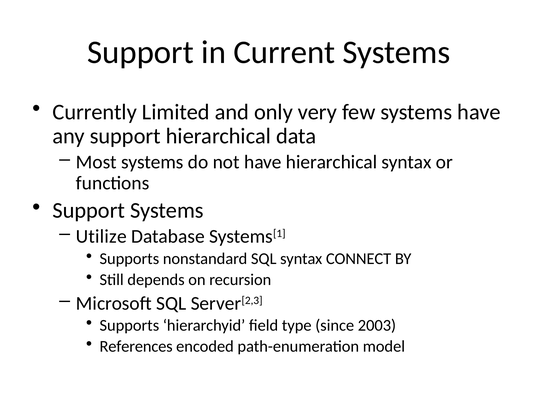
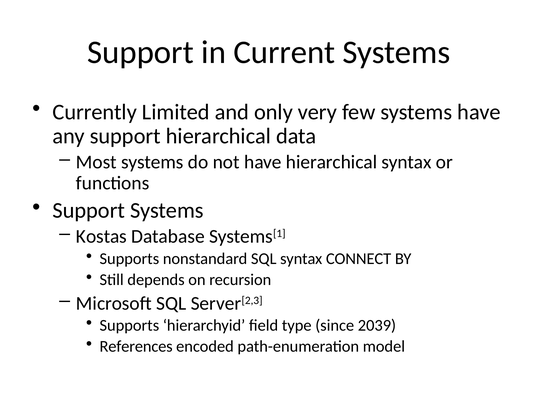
Utilize: Utilize -> Kostas
2003: 2003 -> 2039
